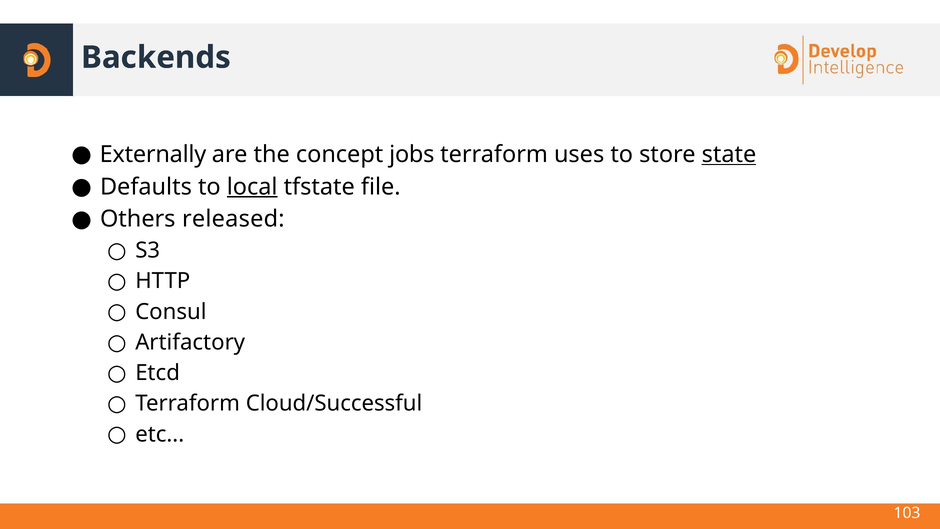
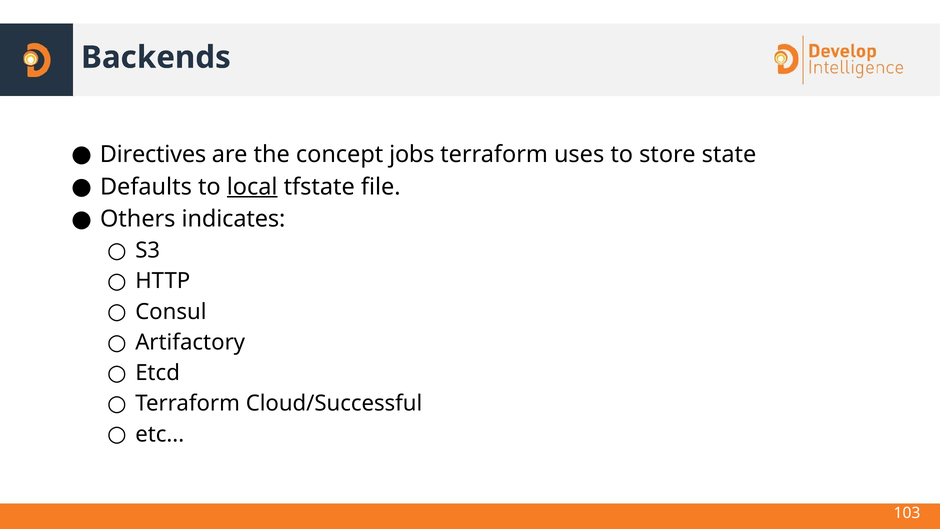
Externally: Externally -> Directives
state underline: present -> none
released: released -> indicates
